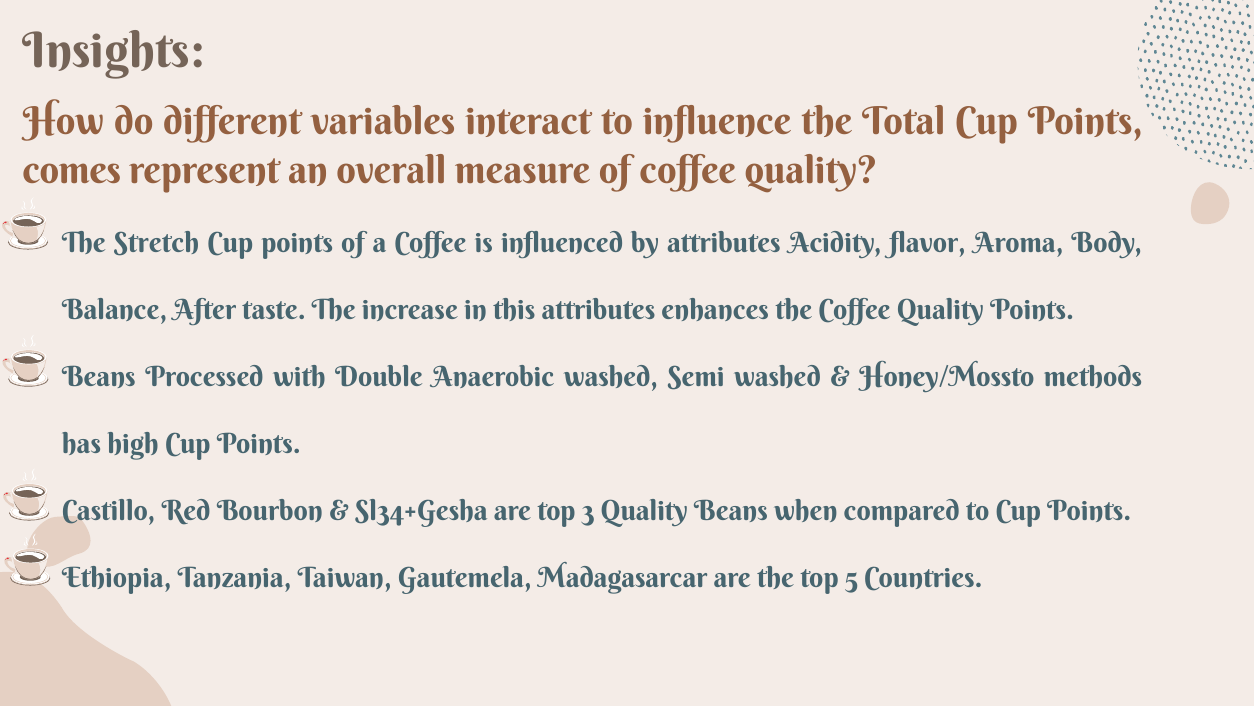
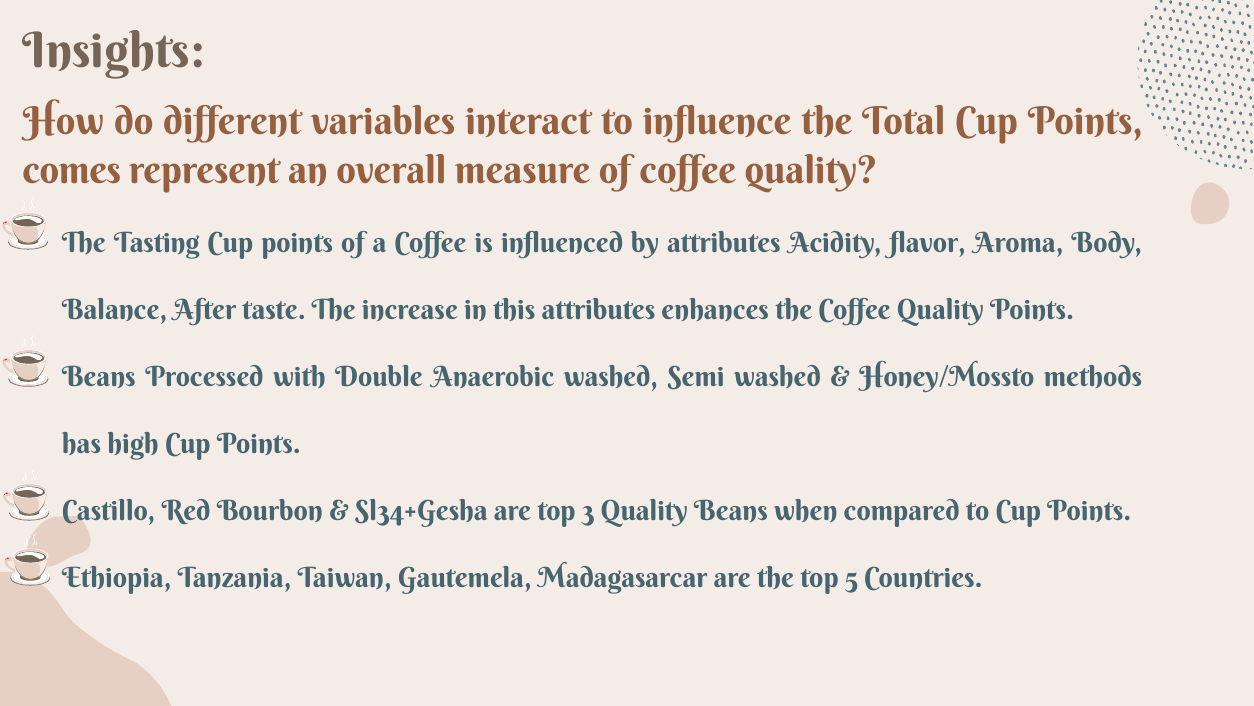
Stretch: Stretch -> Tasting
